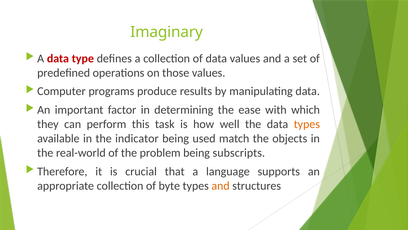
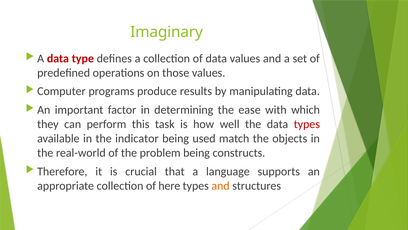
types at (307, 124) colour: orange -> red
subscripts: subscripts -> constructs
byte: byte -> here
